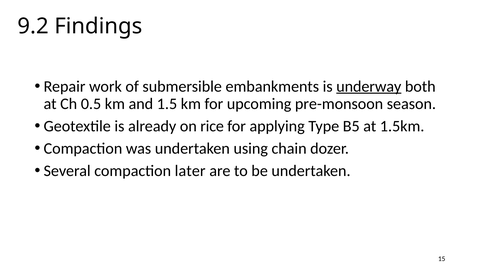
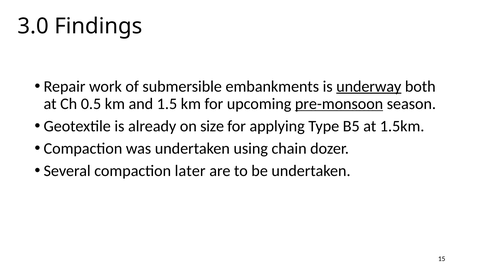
9.2: 9.2 -> 3.0
pre-monsoon underline: none -> present
rice: rice -> size
